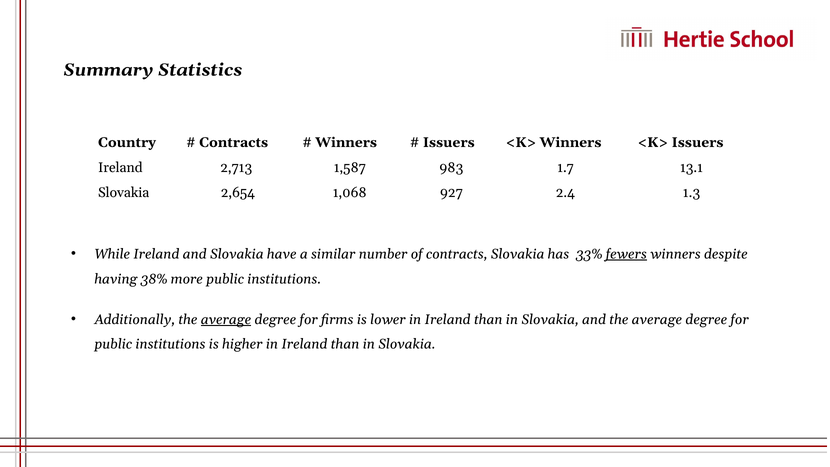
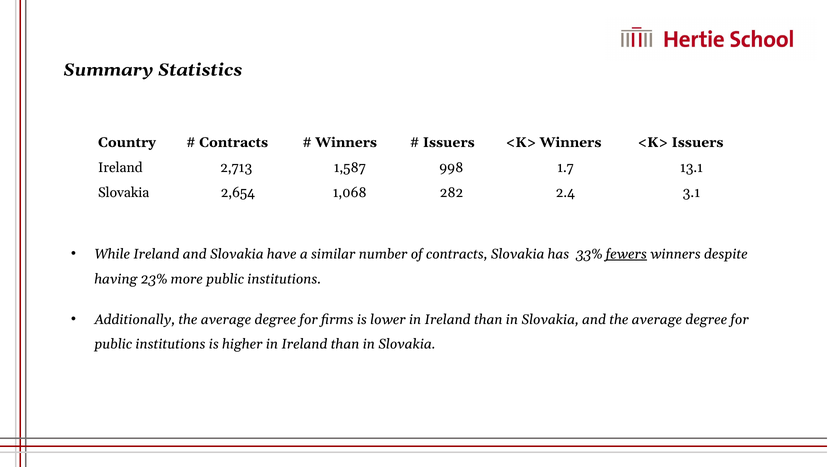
983: 983 -> 998
927: 927 -> 282
1.3: 1.3 -> 3.1
38%: 38% -> 23%
average at (226, 319) underline: present -> none
